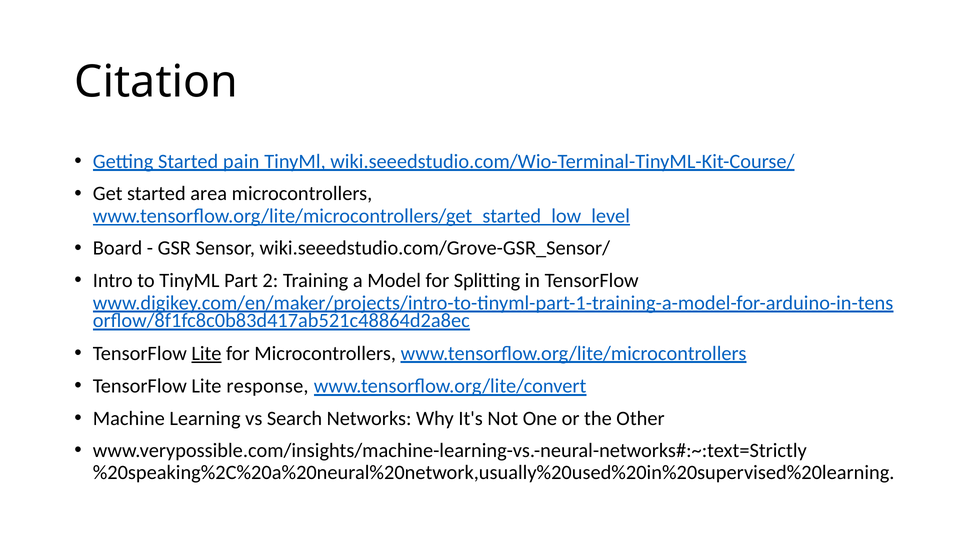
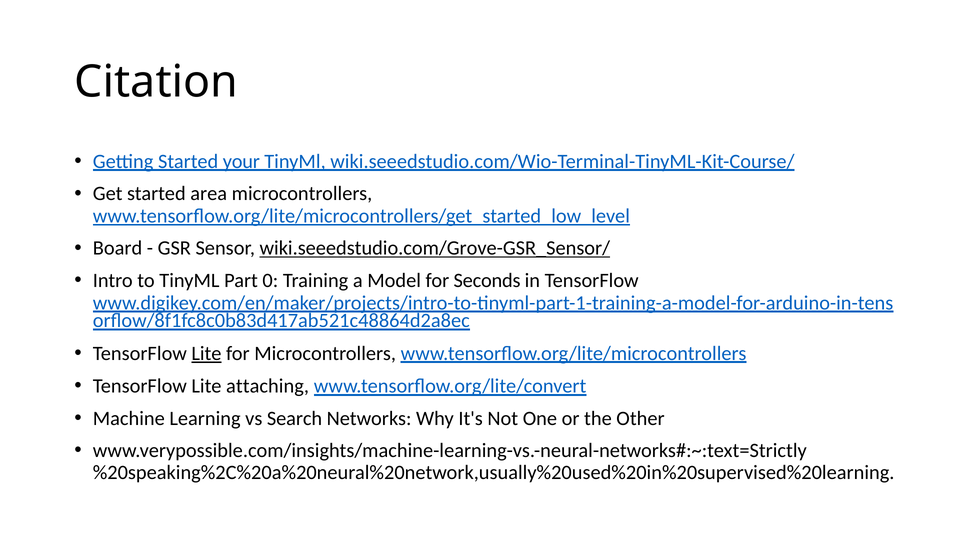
pain: pain -> your
wiki.seeedstudio.com/Grove-GSR_Sensor/ underline: none -> present
2: 2 -> 0
Splitting: Splitting -> Seconds
response: response -> attaching
